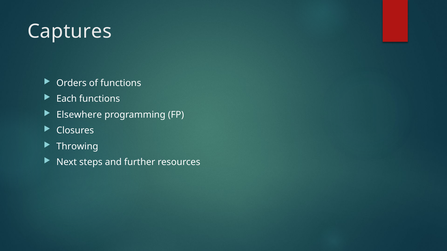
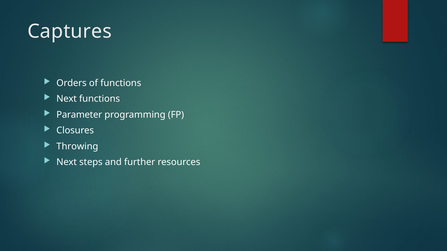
Each at (67, 99): Each -> Next
Elsewhere: Elsewhere -> Parameter
